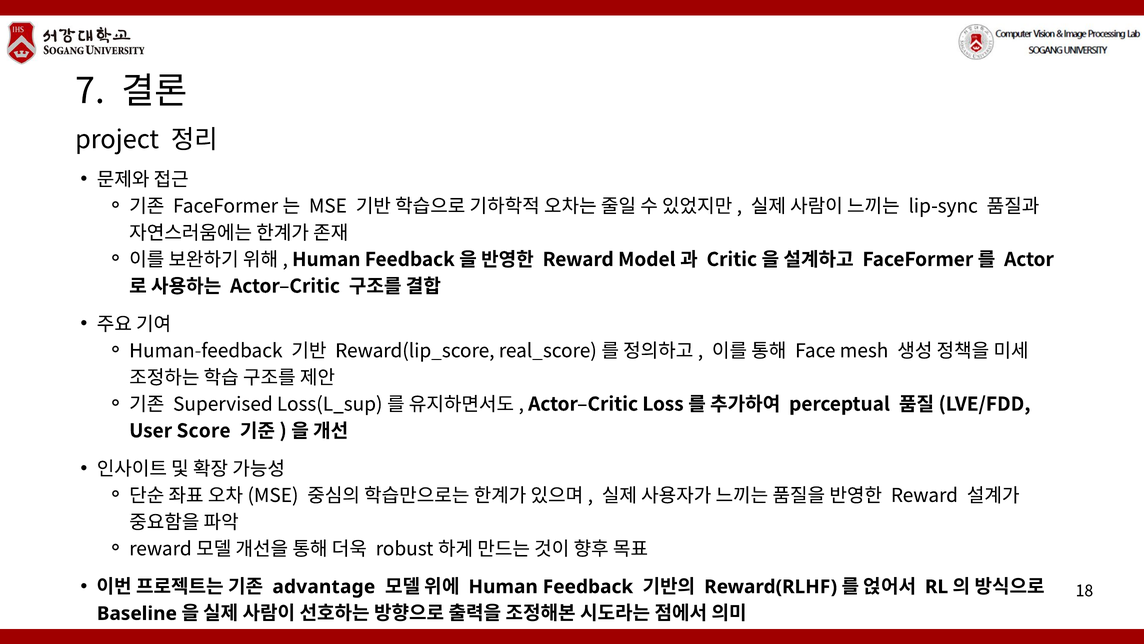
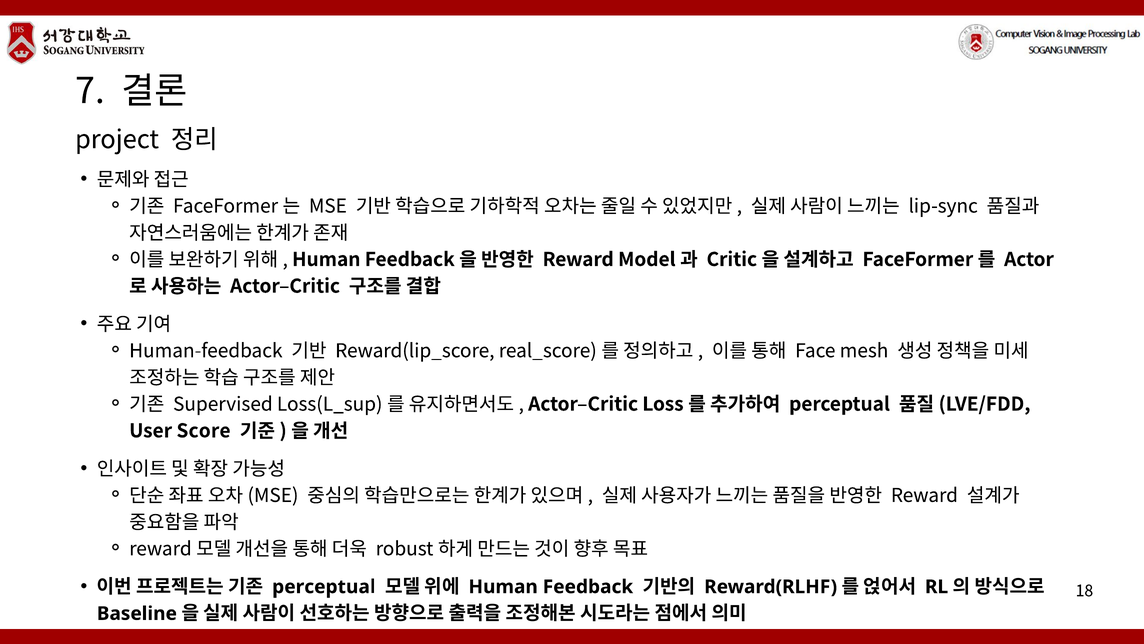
advantage at (324, 586): advantage -> perceptual
